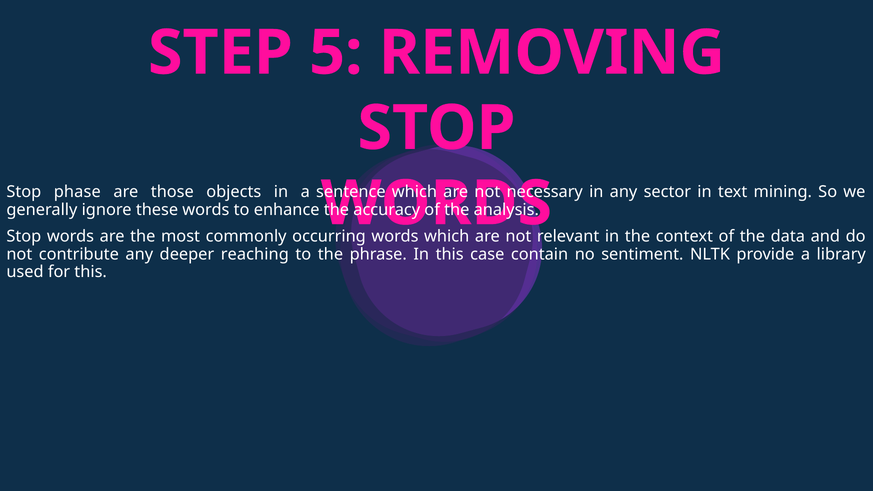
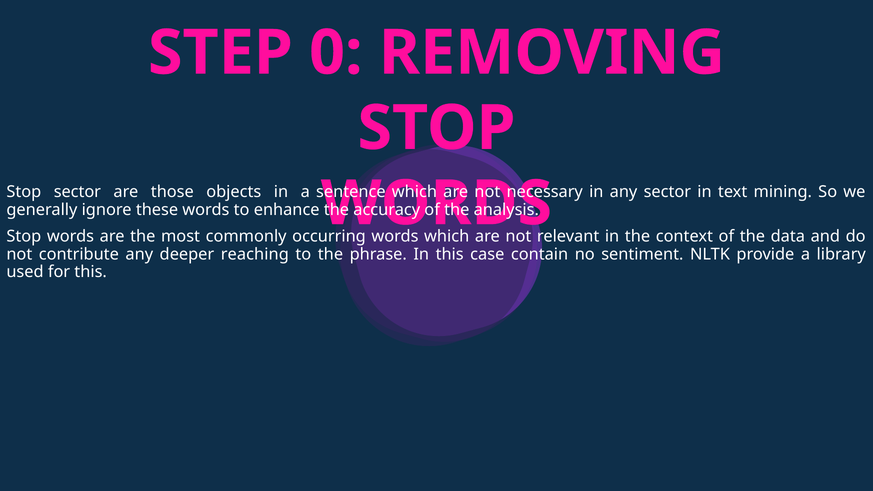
5: 5 -> 0
Stop phase: phase -> sector
